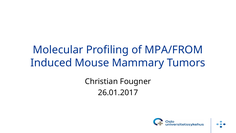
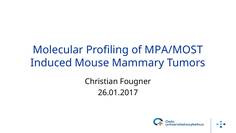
MPA/FROM: MPA/FROM -> MPA/MOST
